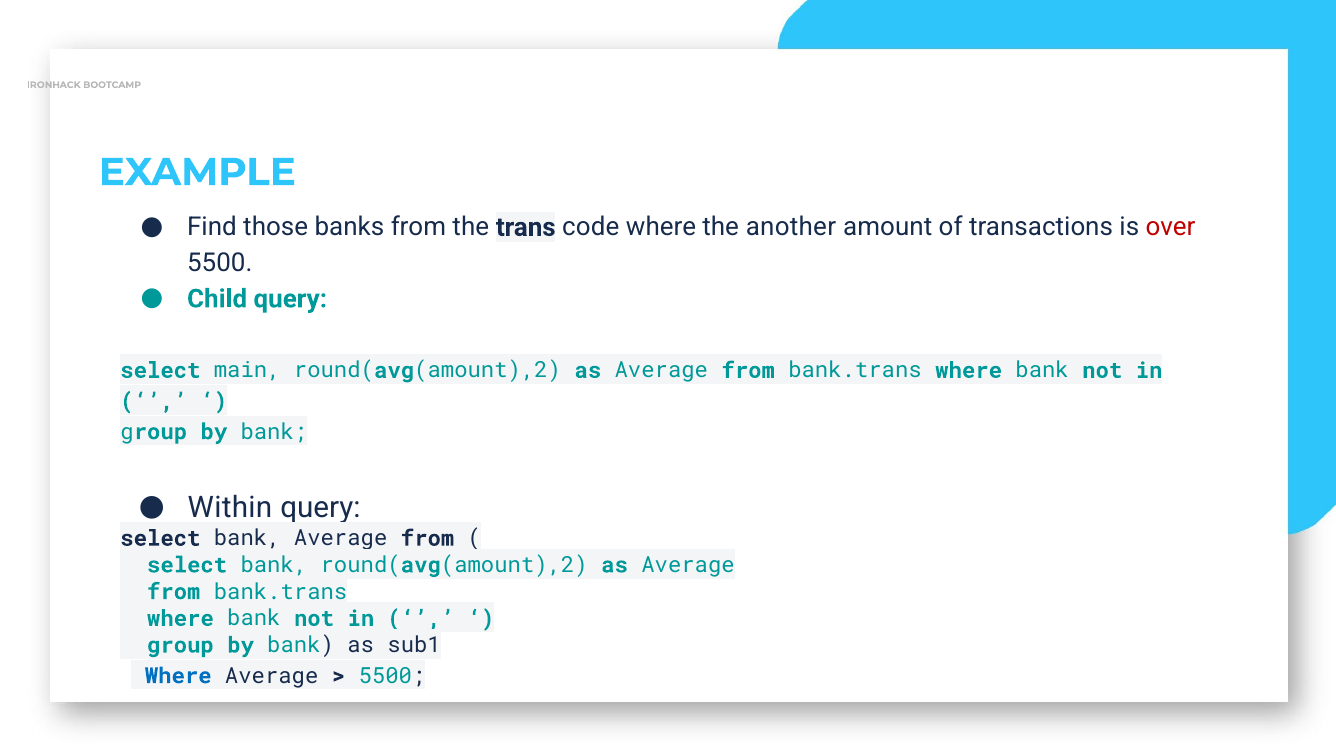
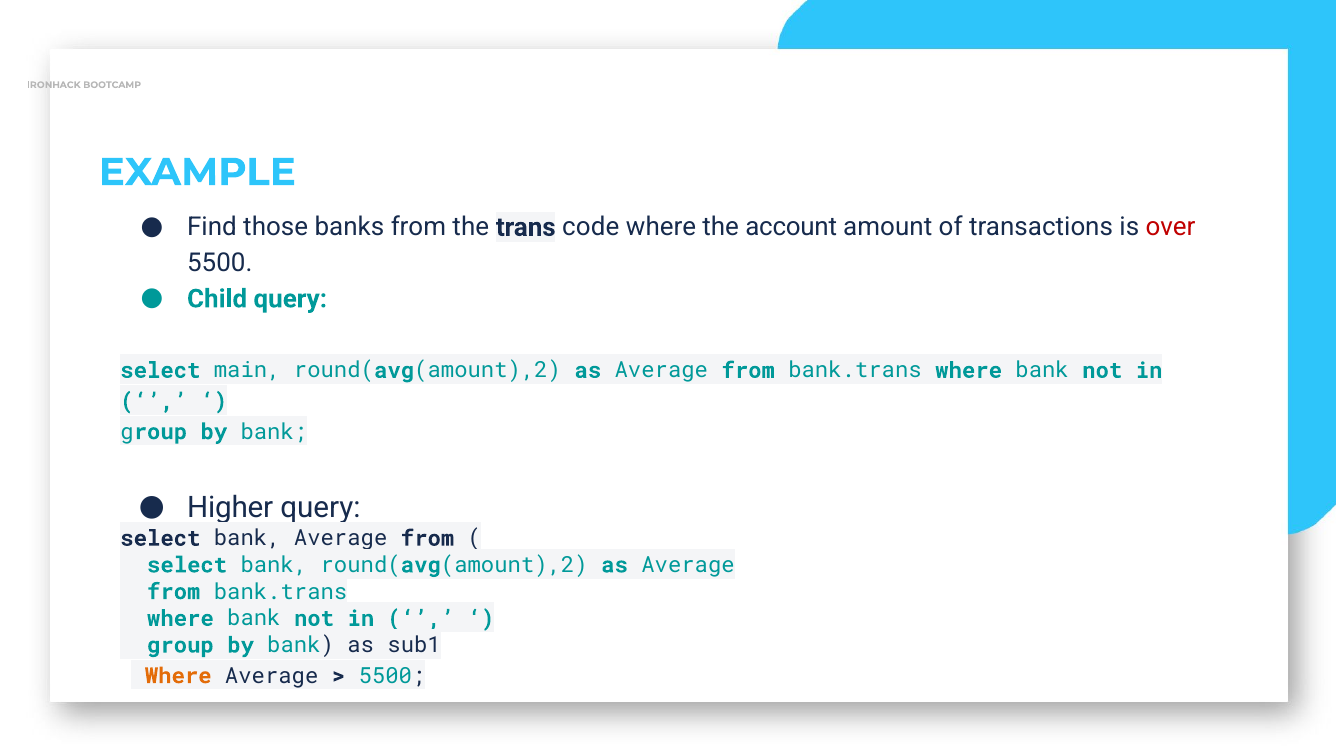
another: another -> account
Within: Within -> Higher
Where at (178, 676) colour: blue -> orange
